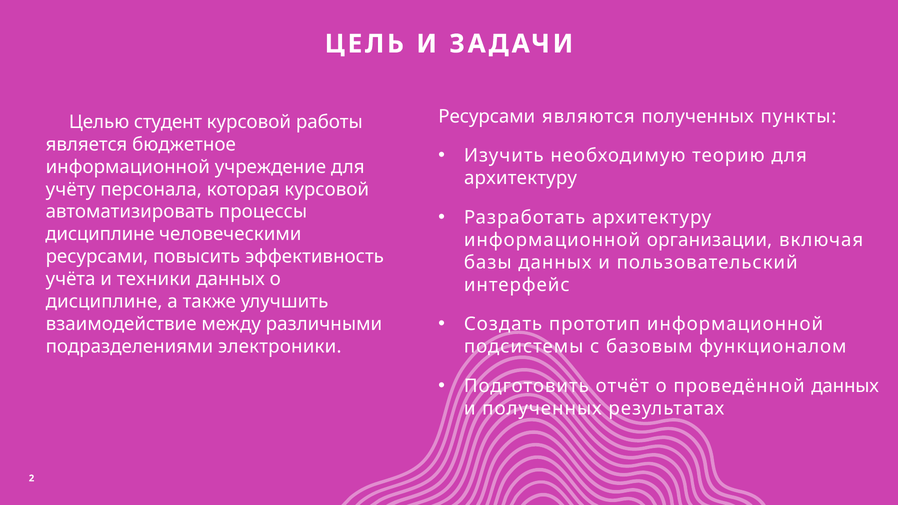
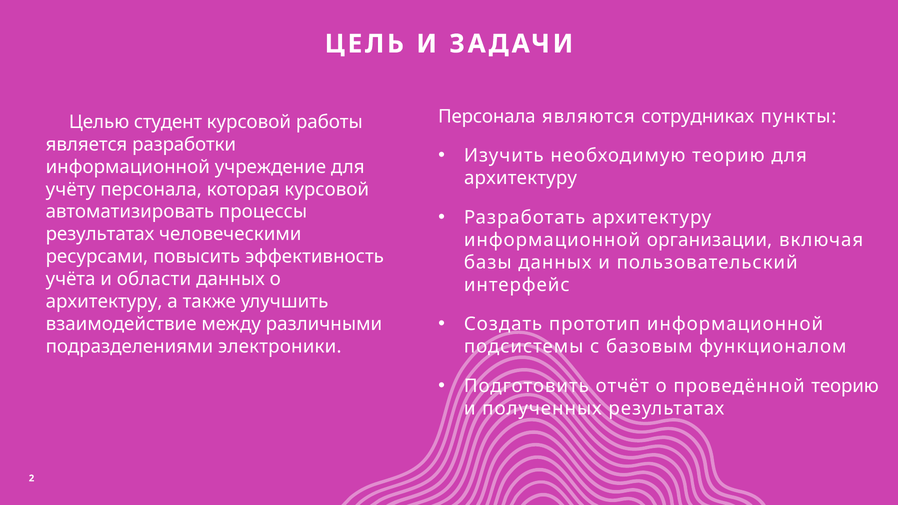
Ресурсами at (487, 117): Ресурсами -> Персонала
являются полученных: полученных -> сотрудниках
бюджетное: бюджетное -> разработки
дисциплине at (100, 234): дисциплине -> результатах
техники: техники -> области
дисциплине at (104, 302): дисциплине -> архитектуру
данных at (845, 386): данных -> теорию
